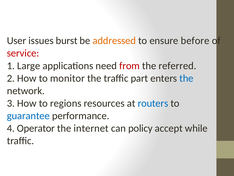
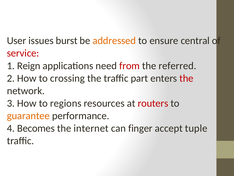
before: before -> central
Large: Large -> Reign
monitor: monitor -> crossing
the at (186, 78) colour: blue -> red
routers colour: blue -> red
guarantee colour: blue -> orange
Operator: Operator -> Becomes
policy: policy -> finger
while: while -> tuple
